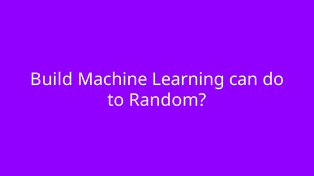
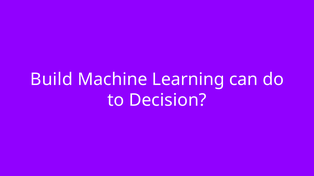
Random: Random -> Decision
